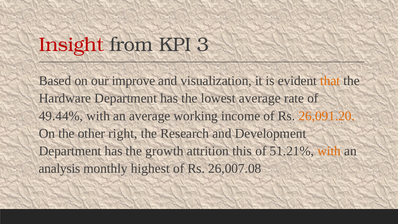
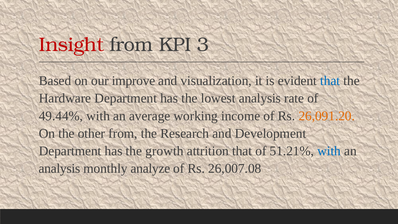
that at (330, 81) colour: orange -> blue
lowest average: average -> analysis
other right: right -> from
attrition this: this -> that
with at (329, 151) colour: orange -> blue
highest: highest -> analyze
